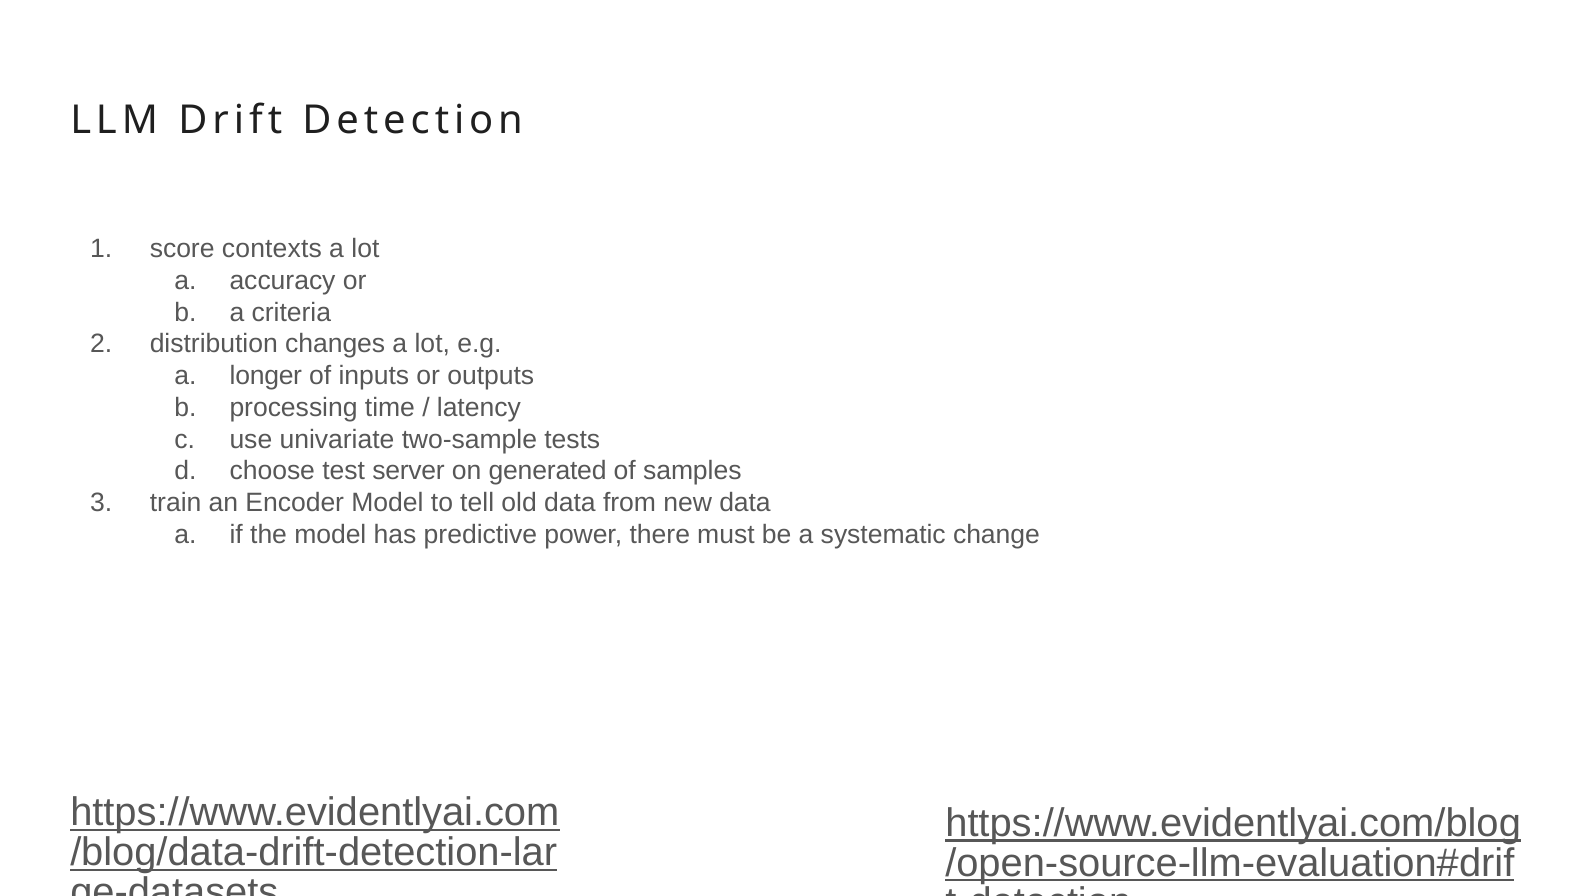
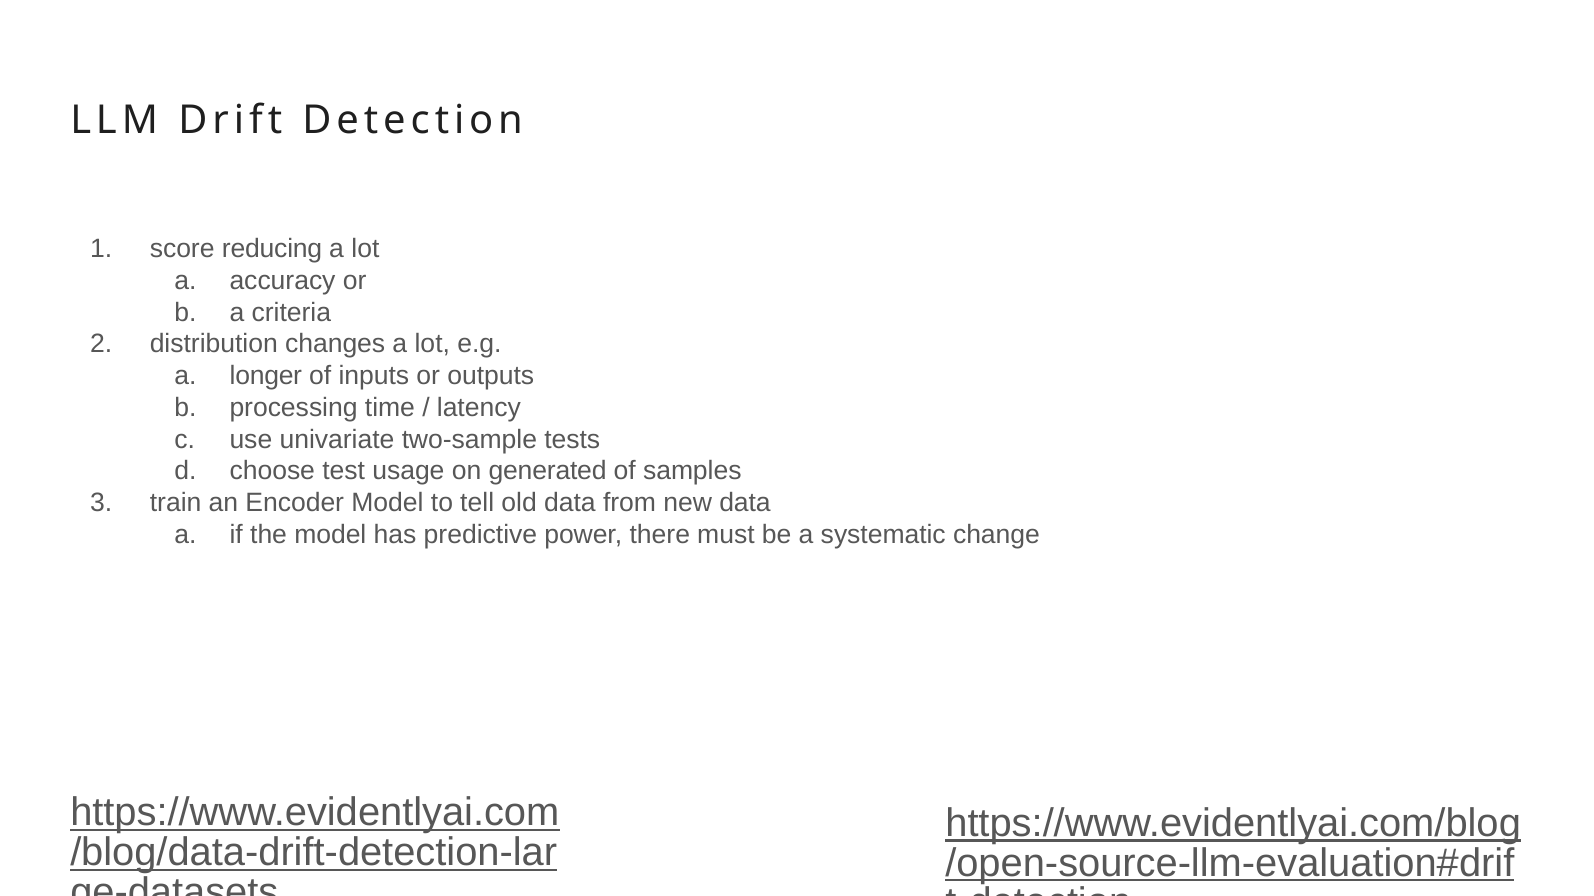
contexts: contexts -> reducing
server: server -> usage
